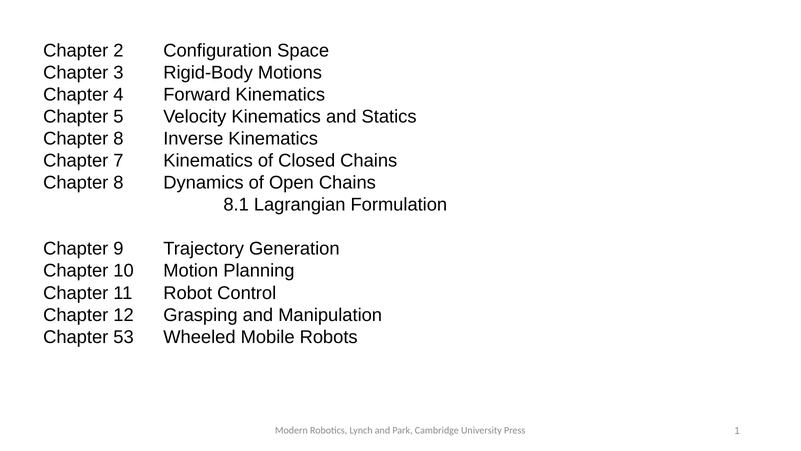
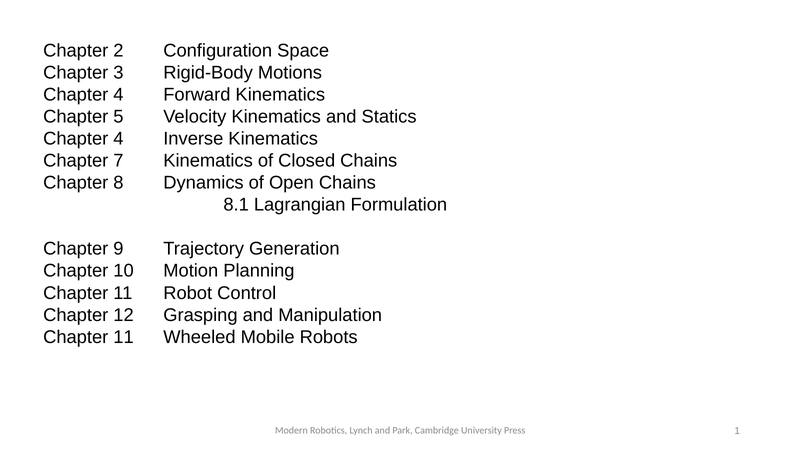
8 at (118, 139): 8 -> 4
53 at (124, 337): 53 -> 11
